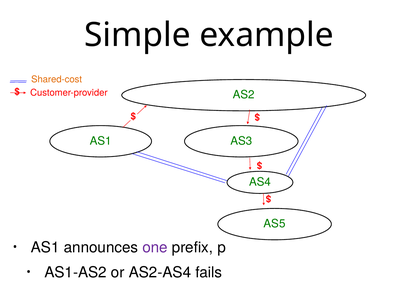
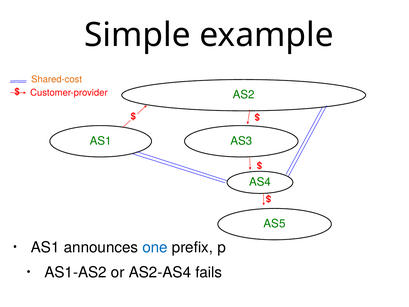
one colour: purple -> blue
